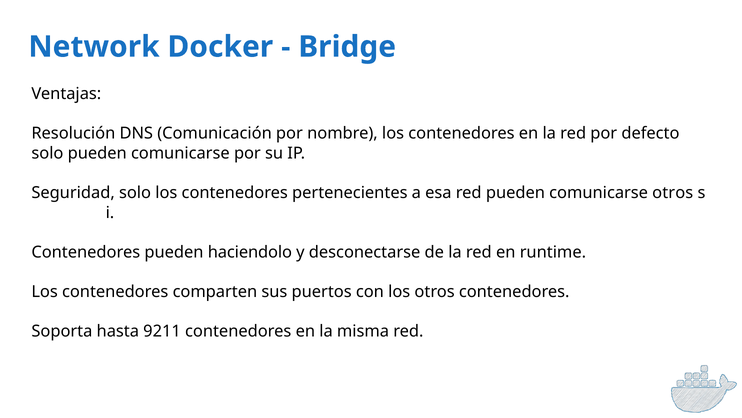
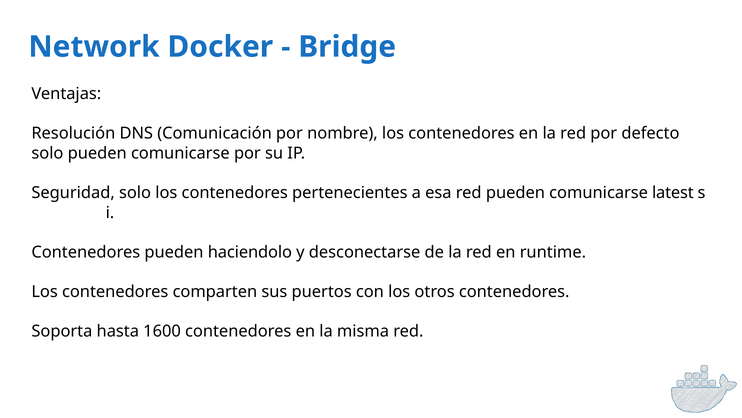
comunicarse otros: otros -> latest
9211: 9211 -> 1600
